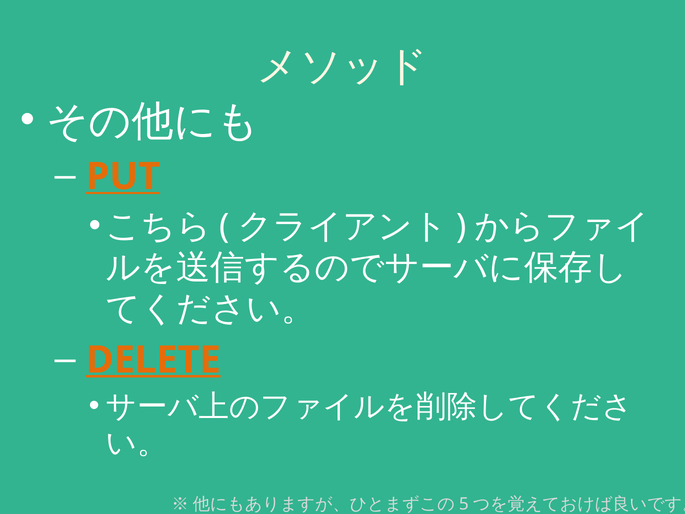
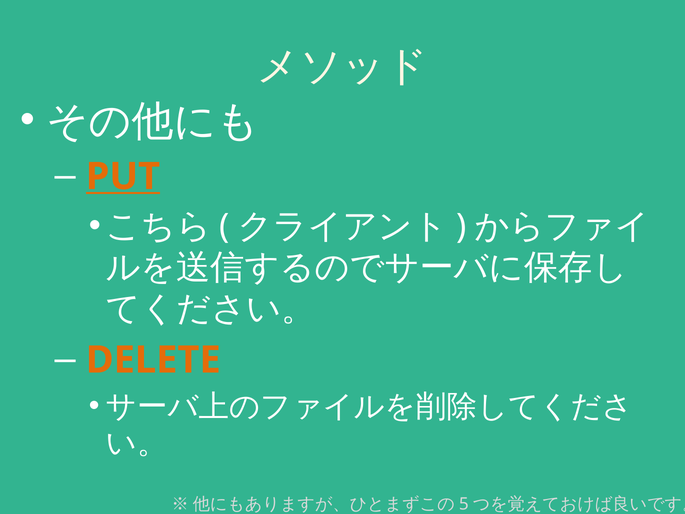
DELETE underline: present -> none
